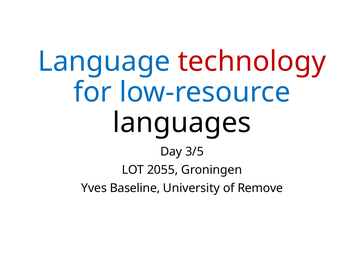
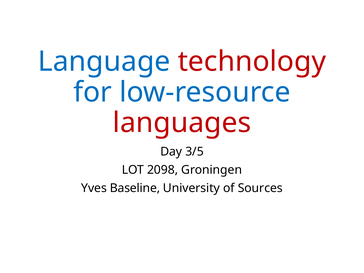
languages colour: black -> red
2055: 2055 -> 2098
Remove: Remove -> Sources
